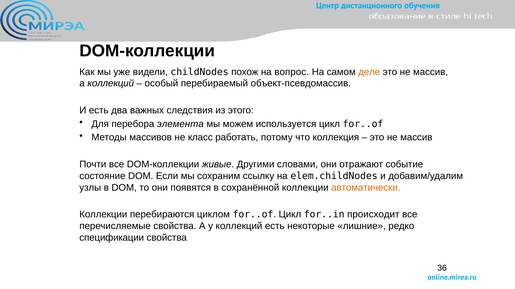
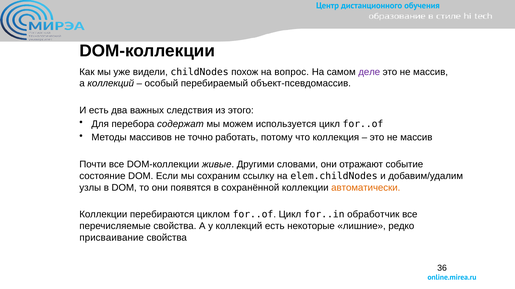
деле colour: orange -> purple
элемента: элемента -> содержат
класс: класс -> точно
происходит: происходит -> обработчик
спецификации: спецификации -> присваивание
